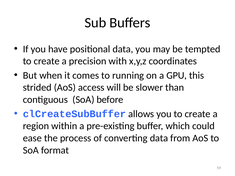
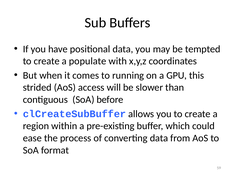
precision: precision -> populate
